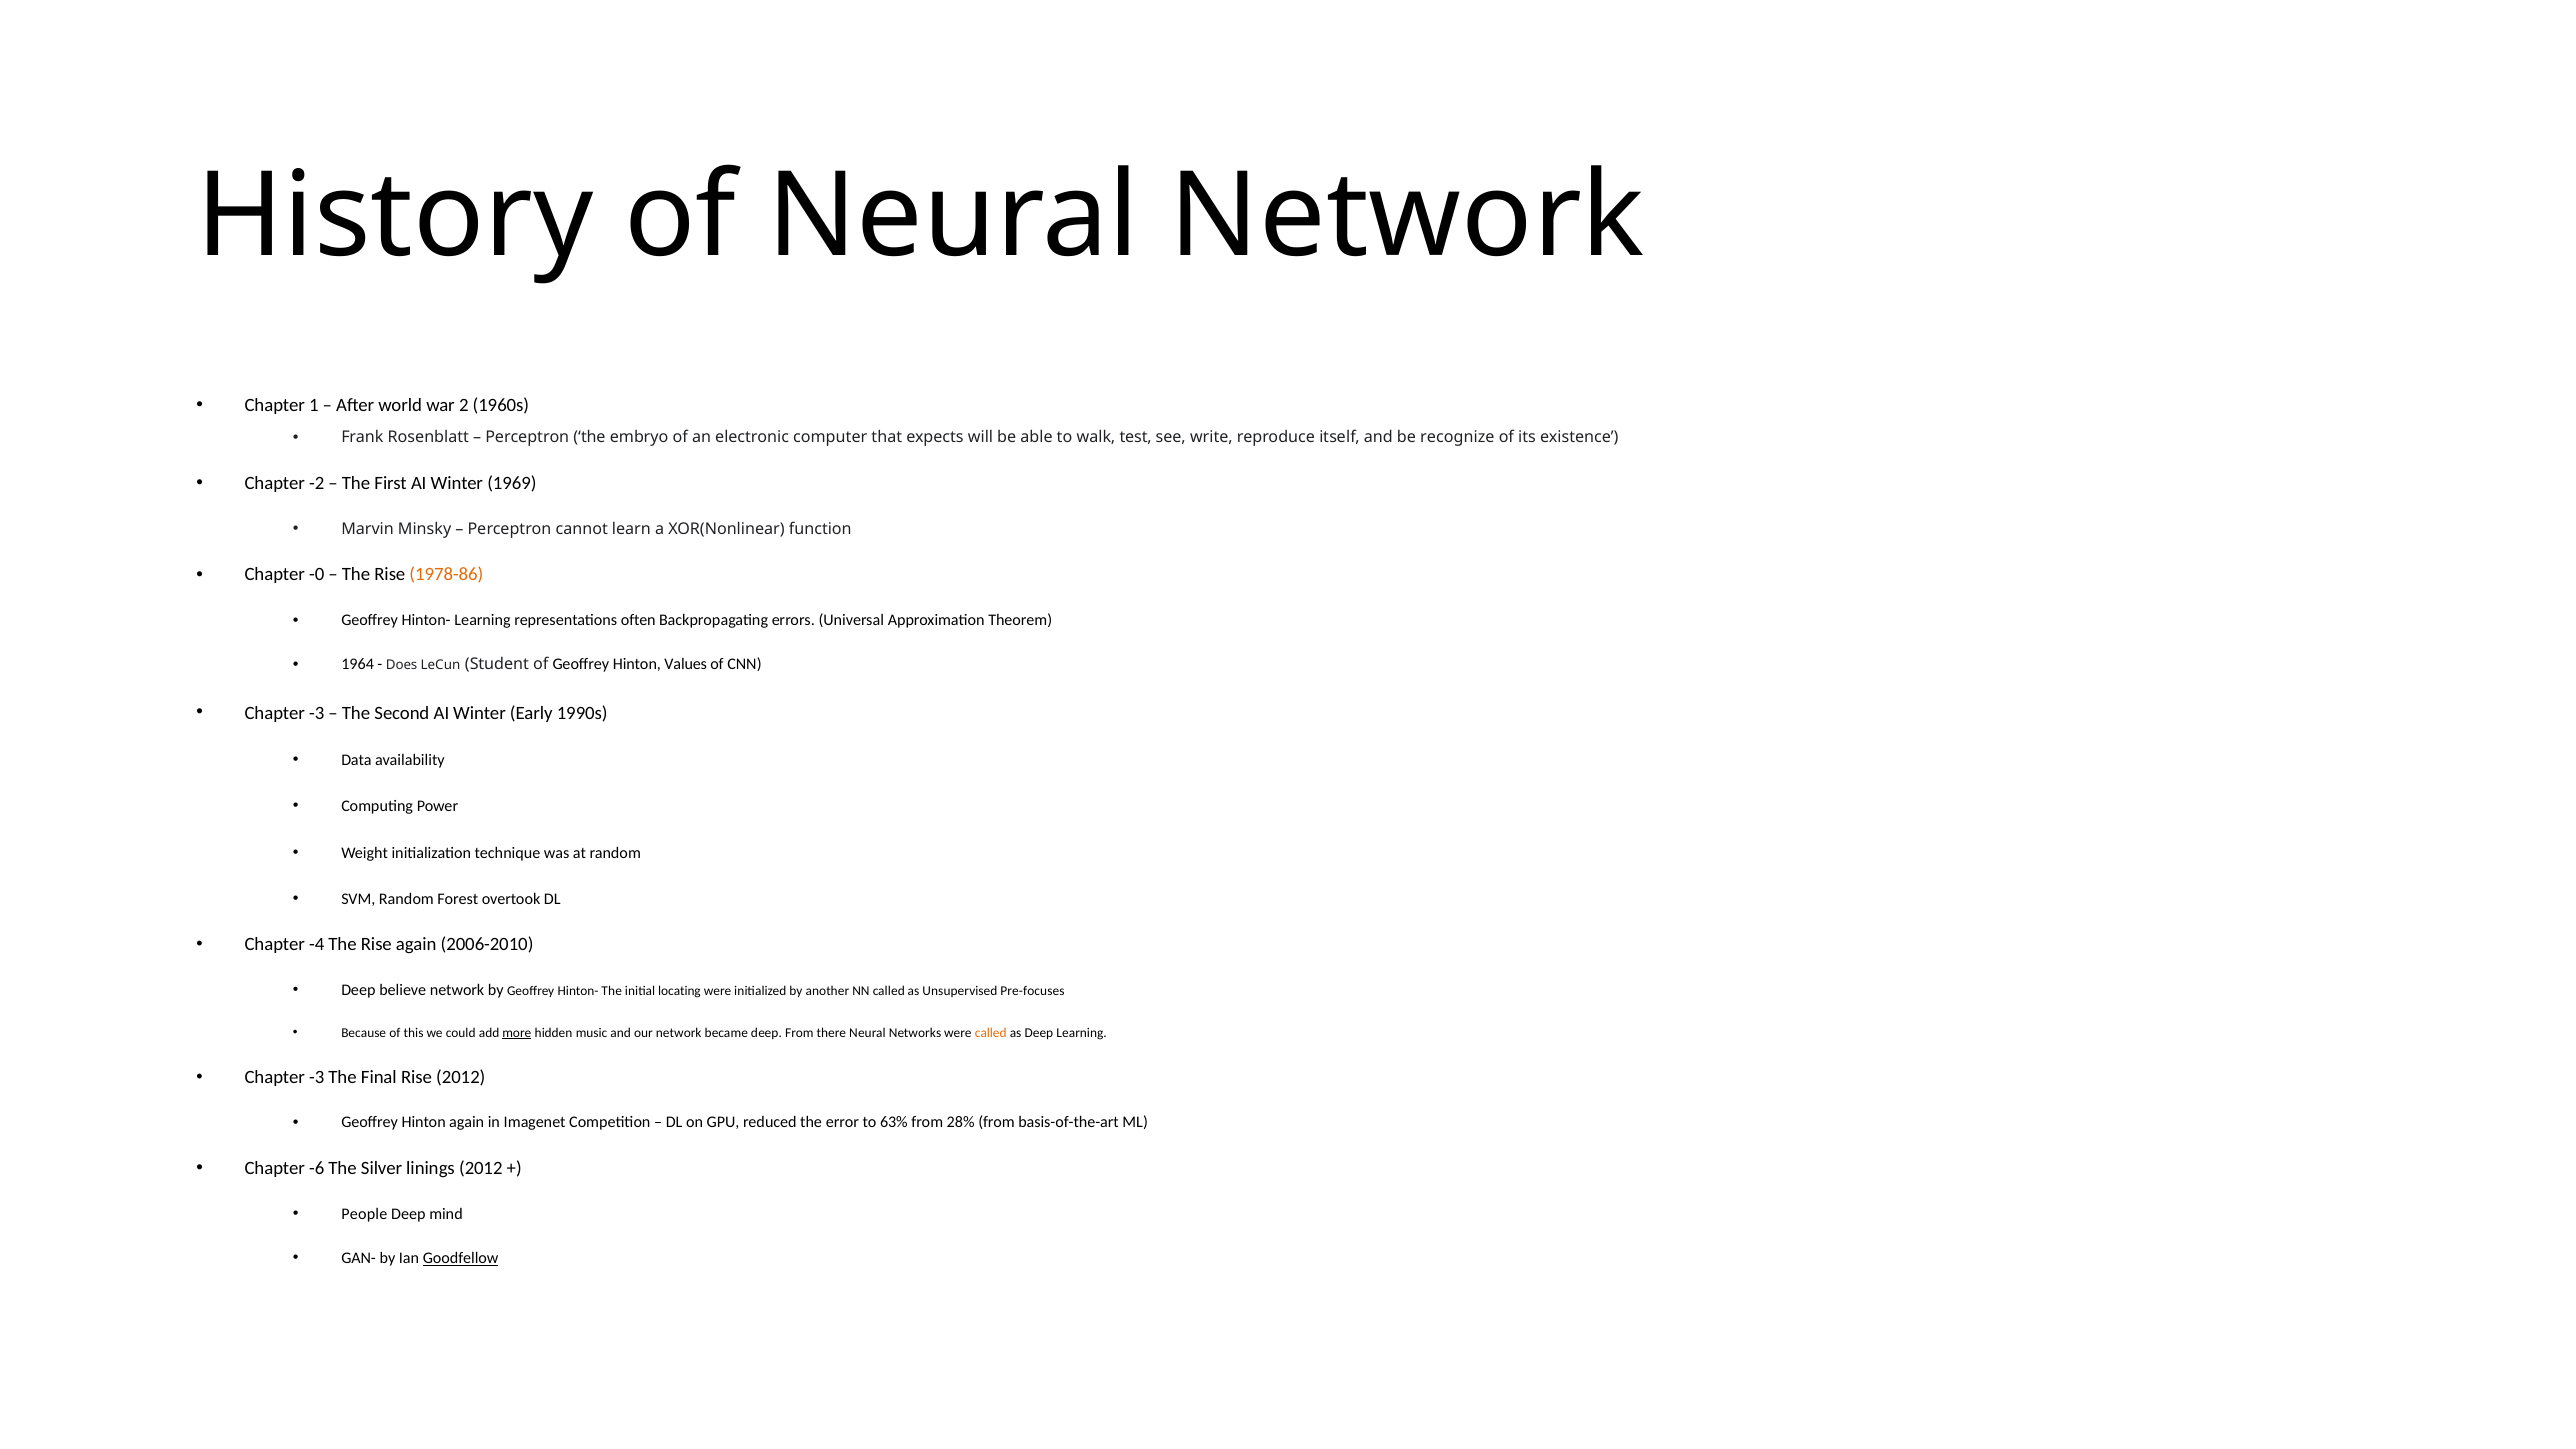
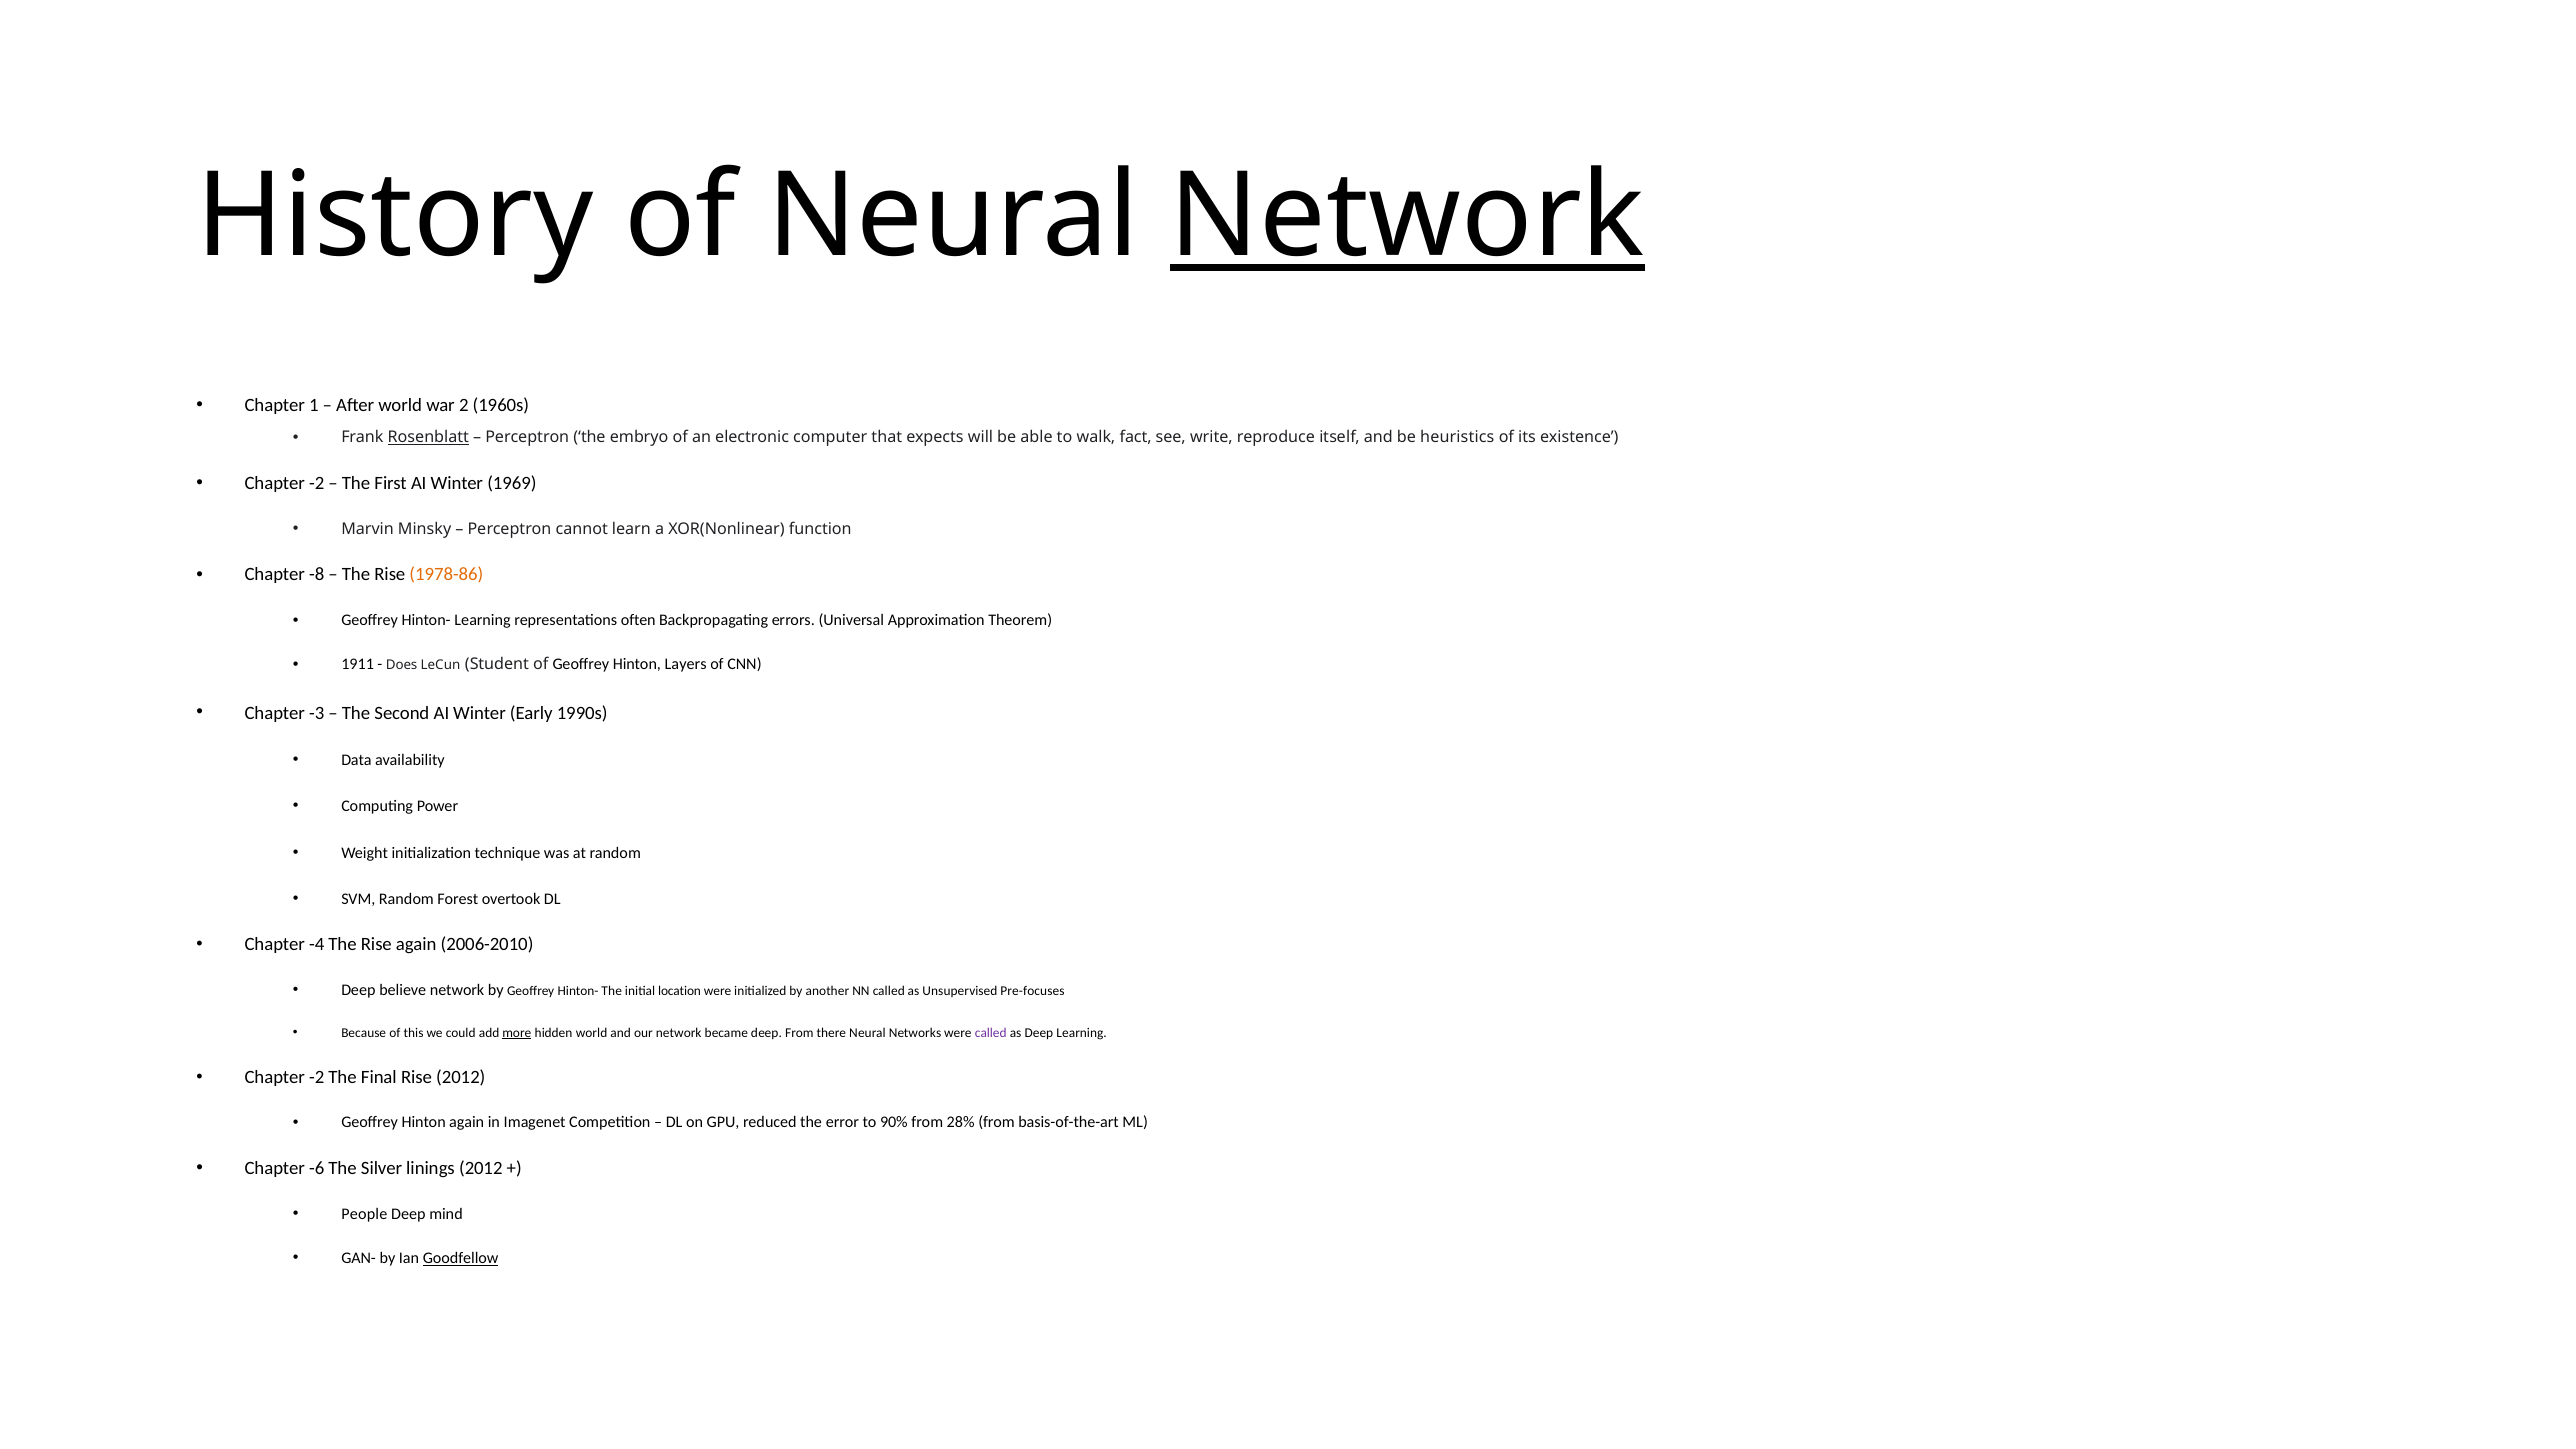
Network at (1407, 216) underline: none -> present
Rosenblatt underline: none -> present
test: test -> fact
recognize: recognize -> heuristics
-0: -0 -> -8
1964: 1964 -> 1911
Values: Values -> Layers
locating: locating -> location
hidden music: music -> world
called at (991, 1033) colour: orange -> purple
-3 at (317, 1077): -3 -> -2
63%: 63% -> 90%
